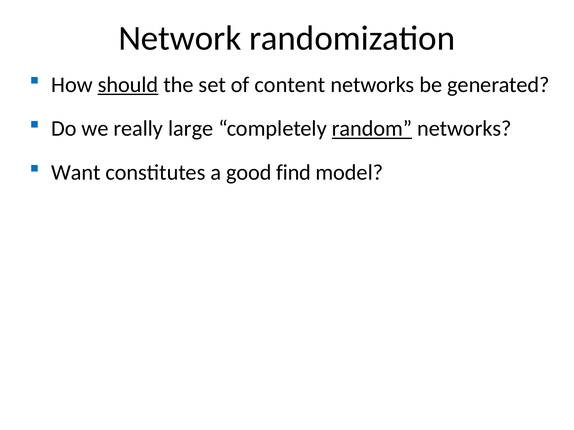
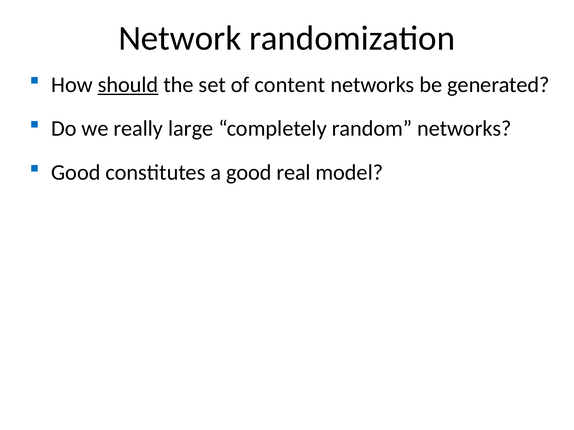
random underline: present -> none
Want at (76, 173): Want -> Good
find: find -> real
